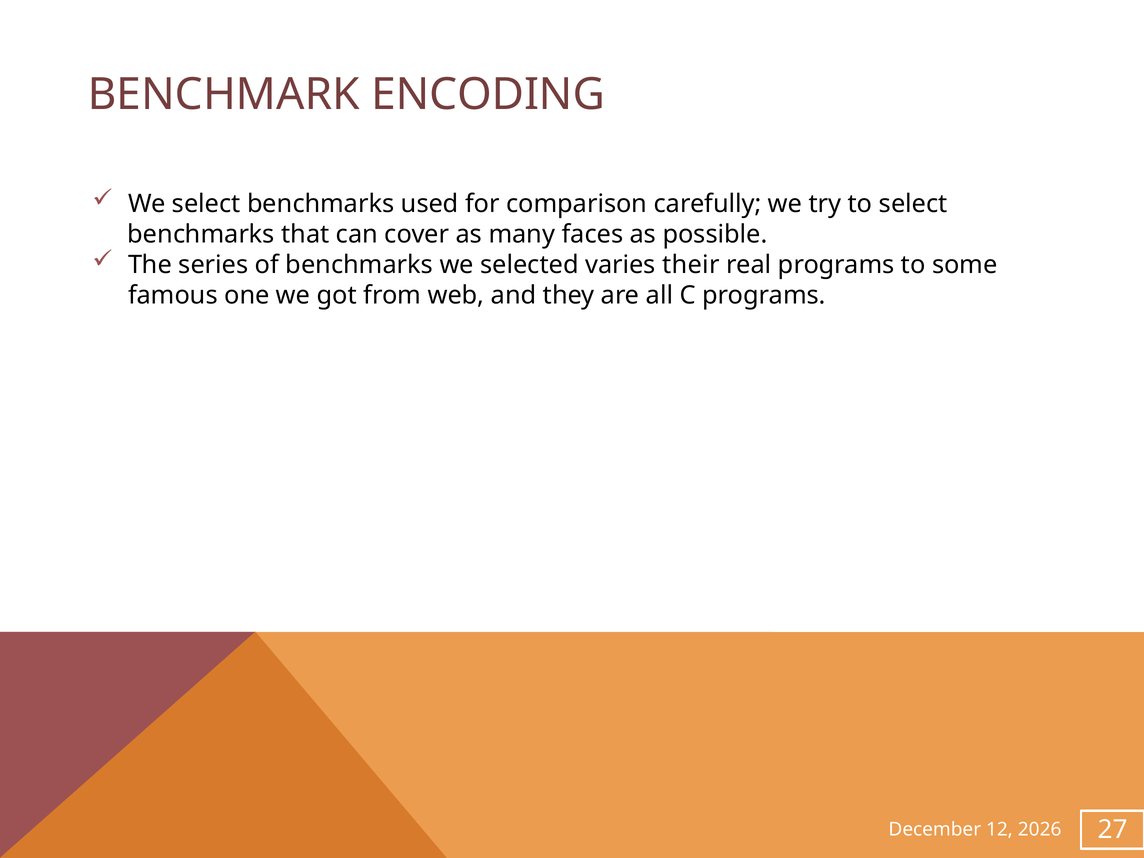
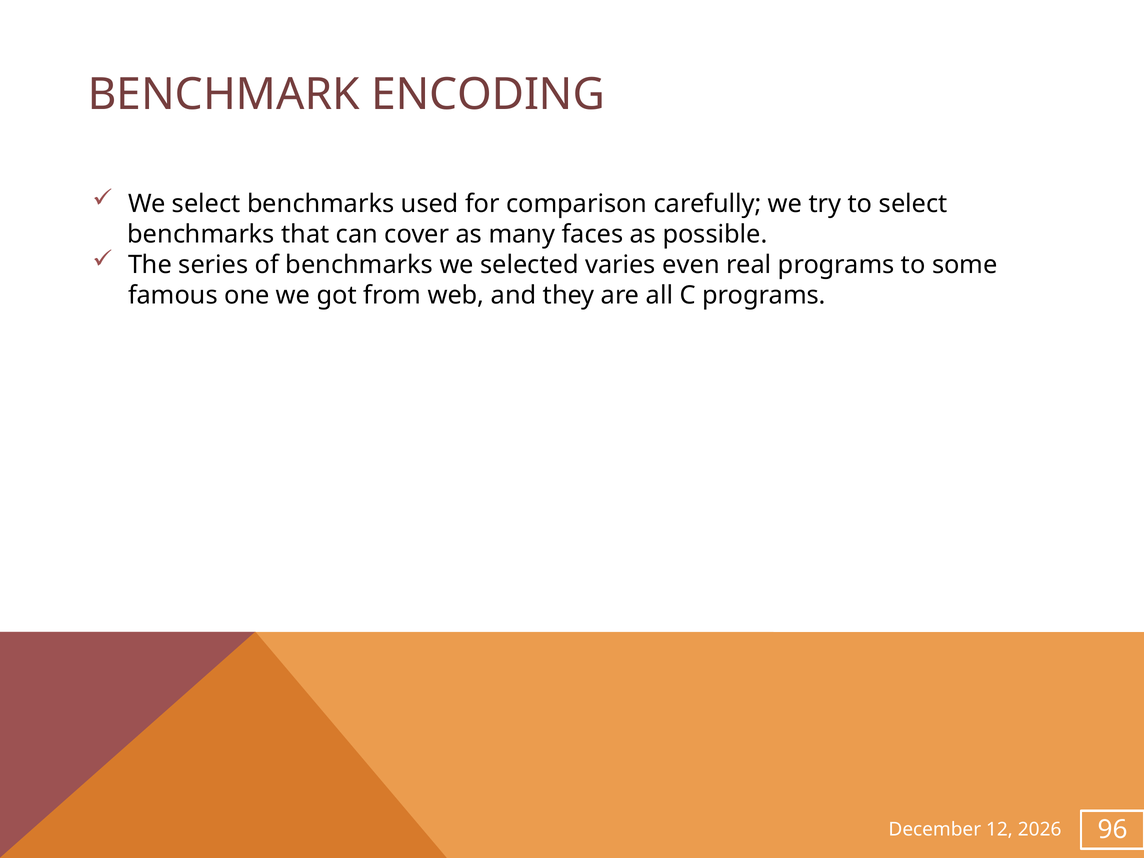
their: their -> even
27: 27 -> 96
